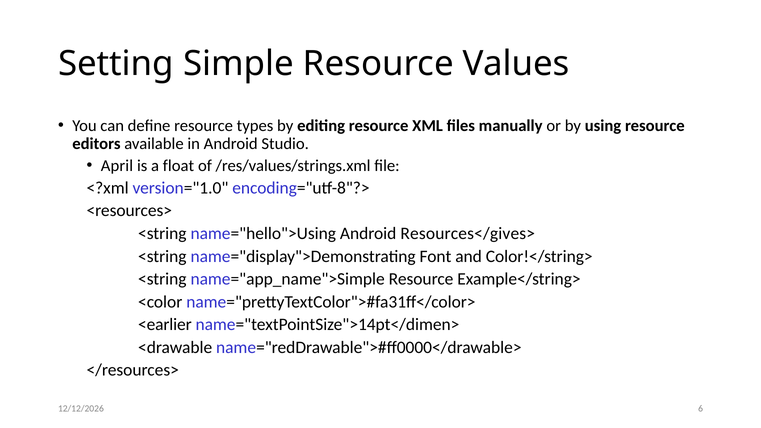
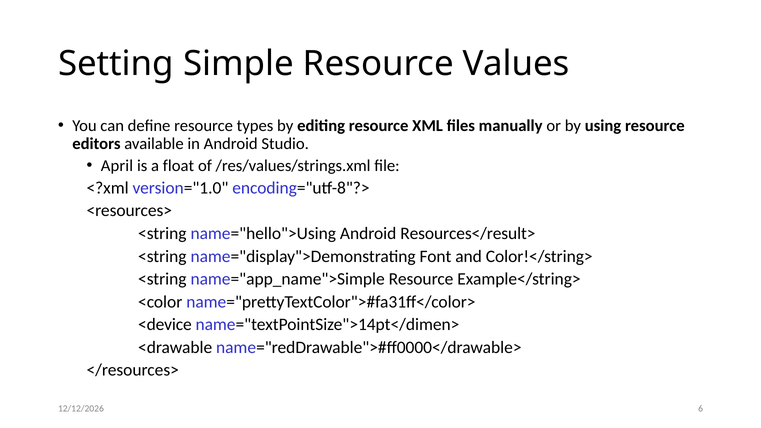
Resources</gives>: Resources</gives> -> Resources</result>
<earlier: <earlier -> <device
